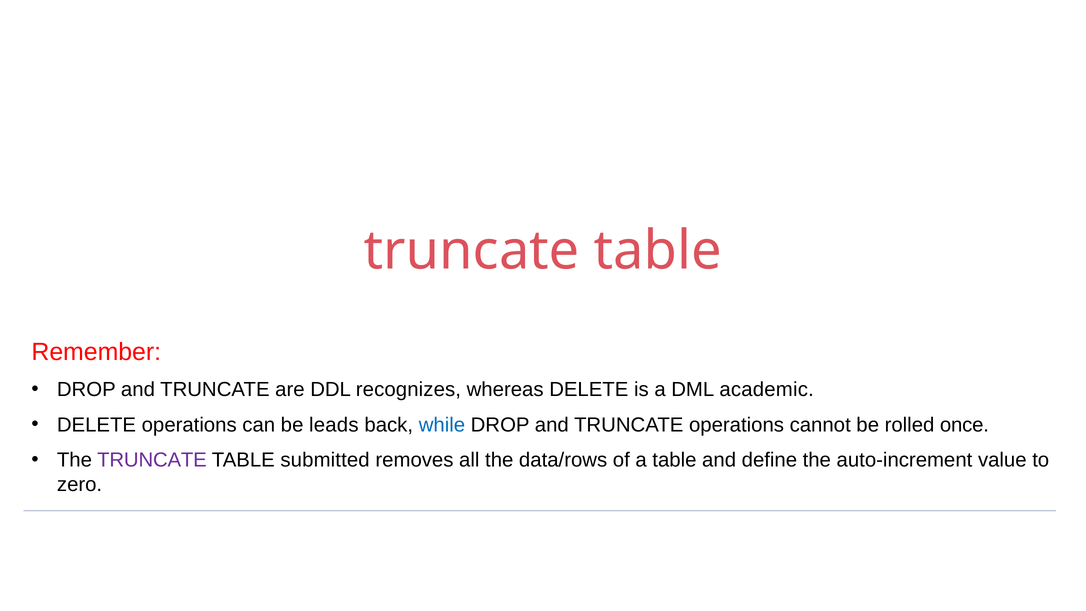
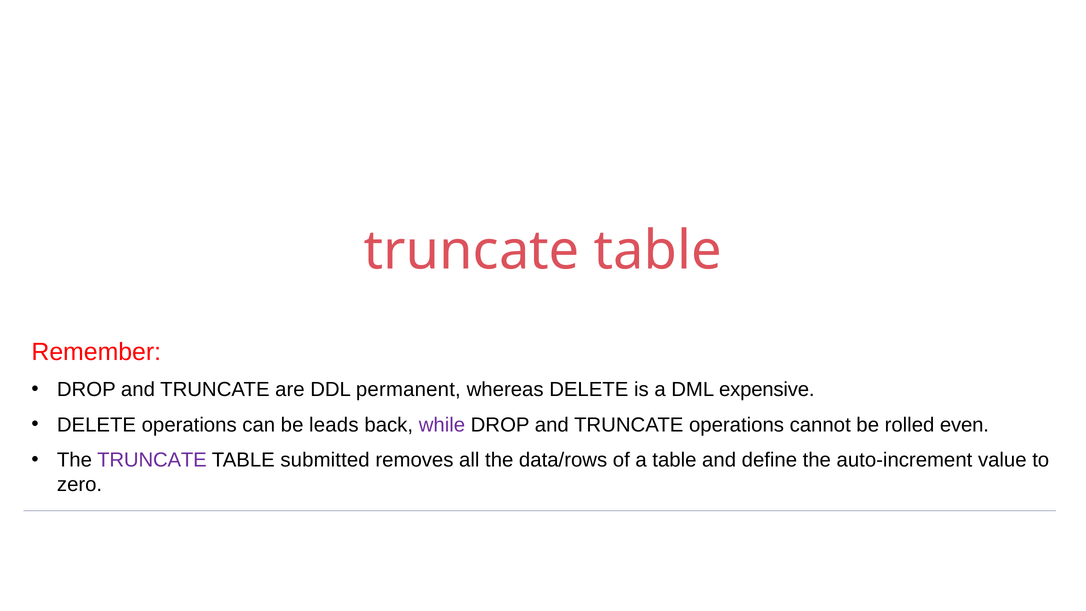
recognizes: recognizes -> permanent
academic: academic -> expensive
while colour: blue -> purple
once: once -> even
